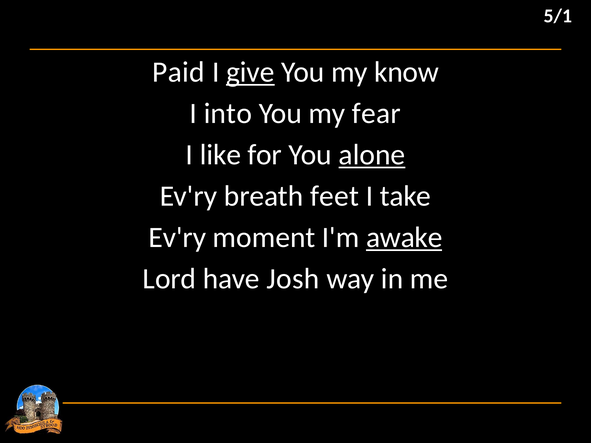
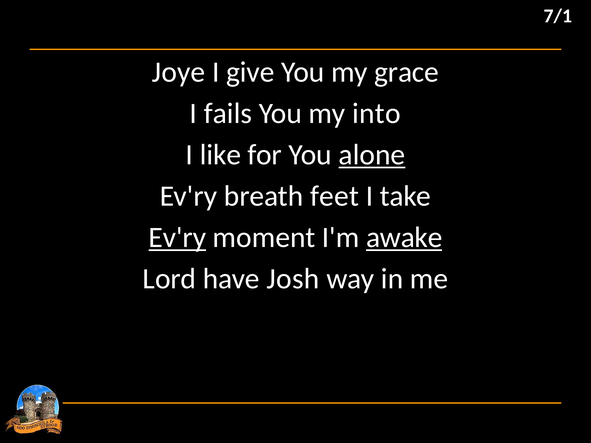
5/1: 5/1 -> 7/1
Paid: Paid -> Joye
give underline: present -> none
know: know -> grace
into: into -> fails
fear: fear -> into
Ev'ry at (177, 238) underline: none -> present
